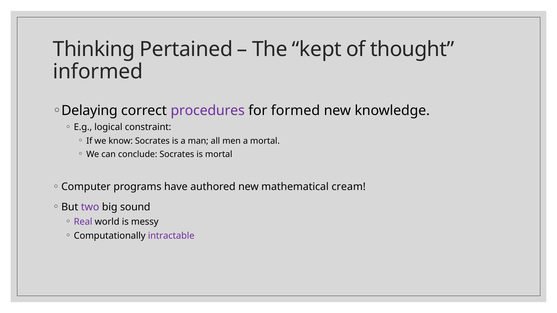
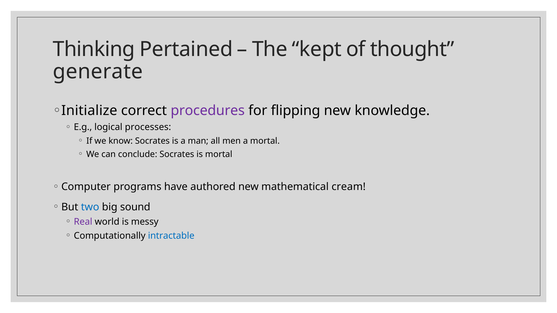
informed: informed -> generate
Delaying: Delaying -> Initialize
formed: formed -> flipping
constraint: constraint -> processes
two colour: purple -> blue
intractable colour: purple -> blue
